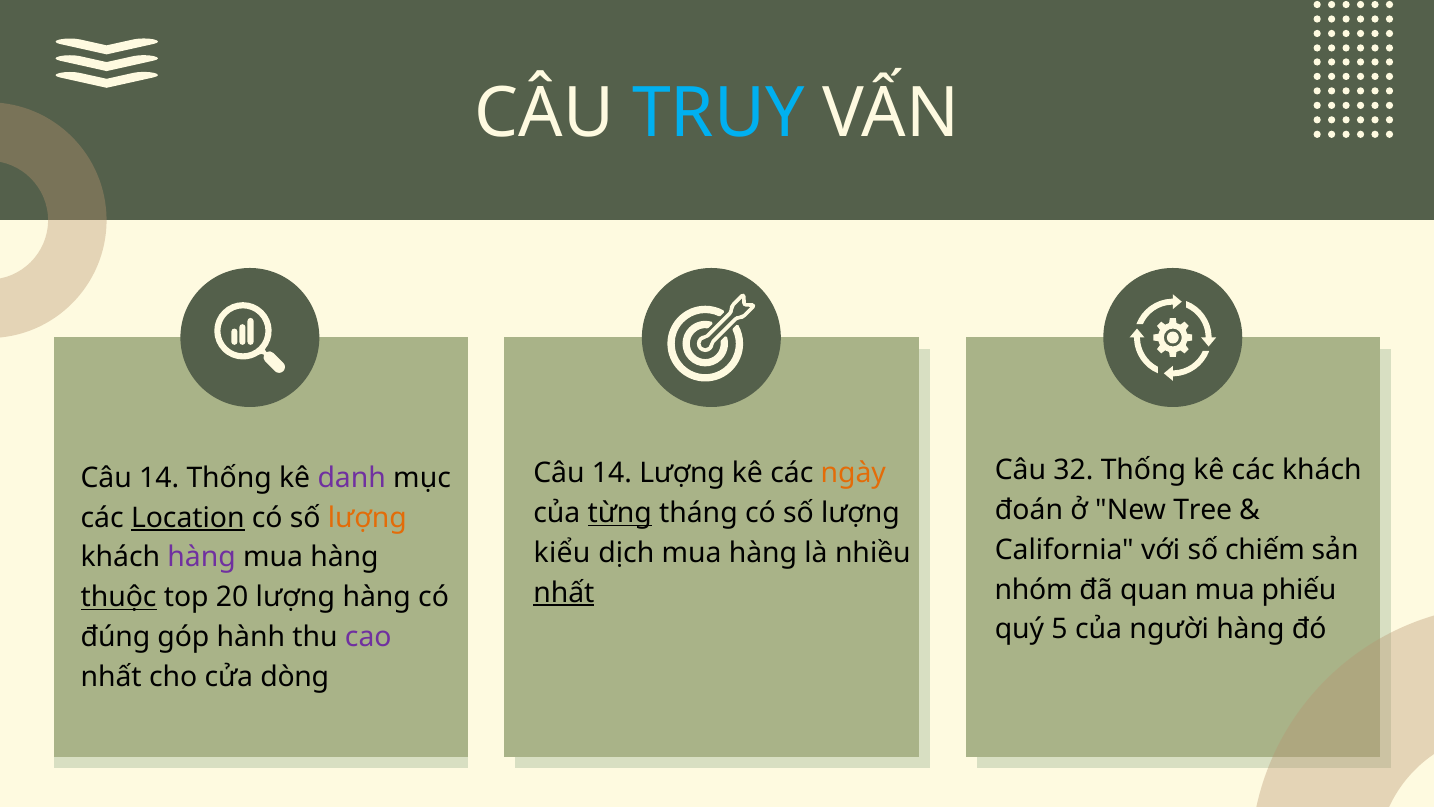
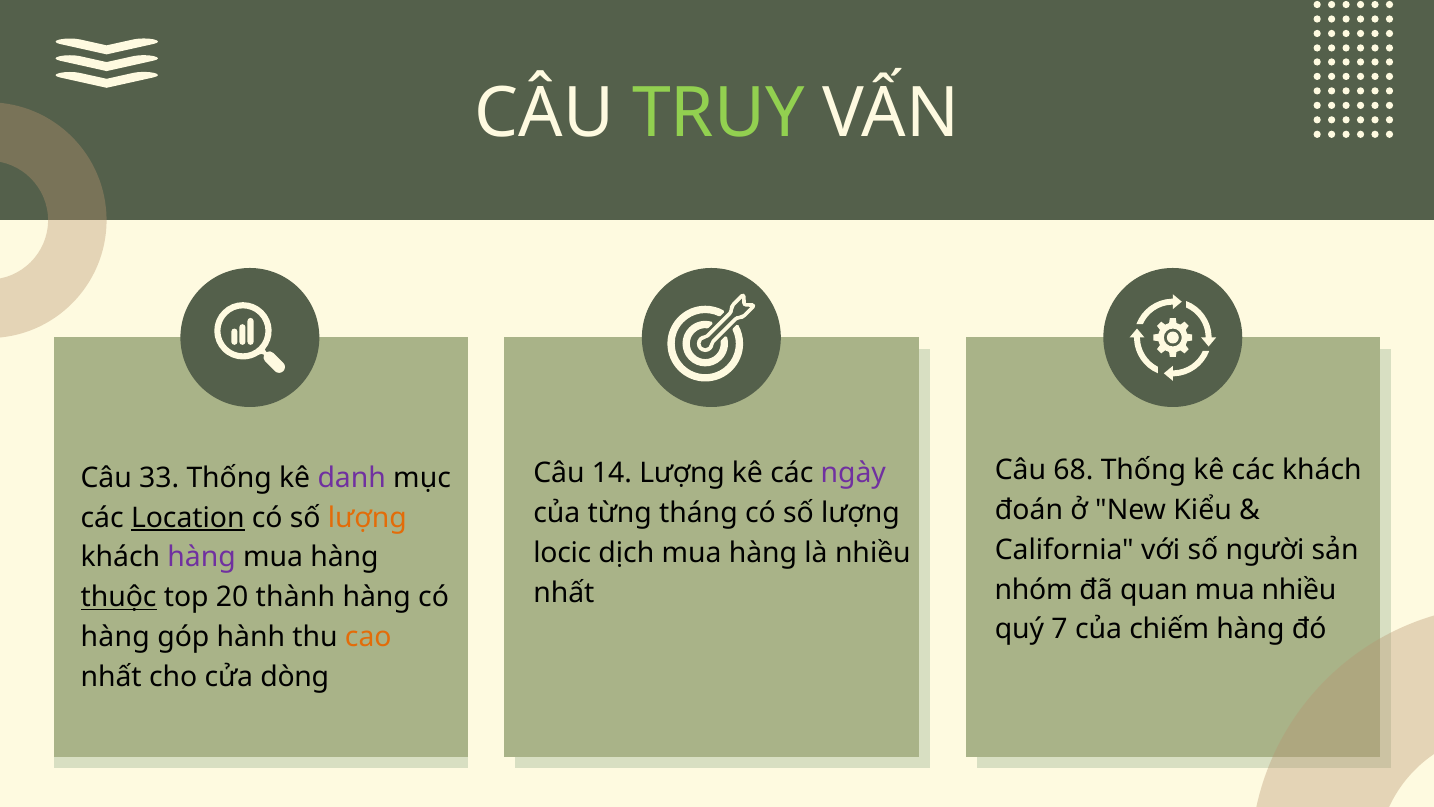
TRUY colour: light blue -> light green
32: 32 -> 68
ngày colour: orange -> purple
14 at (159, 478): 14 -> 33
Tree: Tree -> Kiểu
từng underline: present -> none
chiếm: chiếm -> người
kiểu: kiểu -> locic
mua phiếu: phiếu -> nhiều
nhất at (564, 592) underline: present -> none
20 lượng: lượng -> thành
5: 5 -> 7
người: người -> chiếm
đúng at (115, 637): đúng -> hàng
cao colour: purple -> orange
